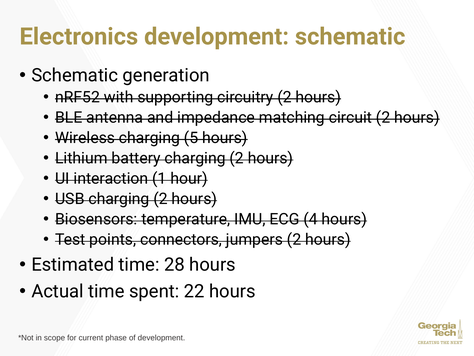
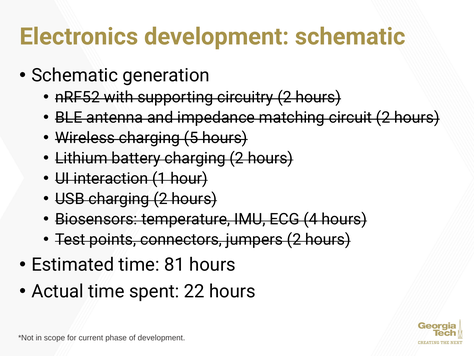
28: 28 -> 81
